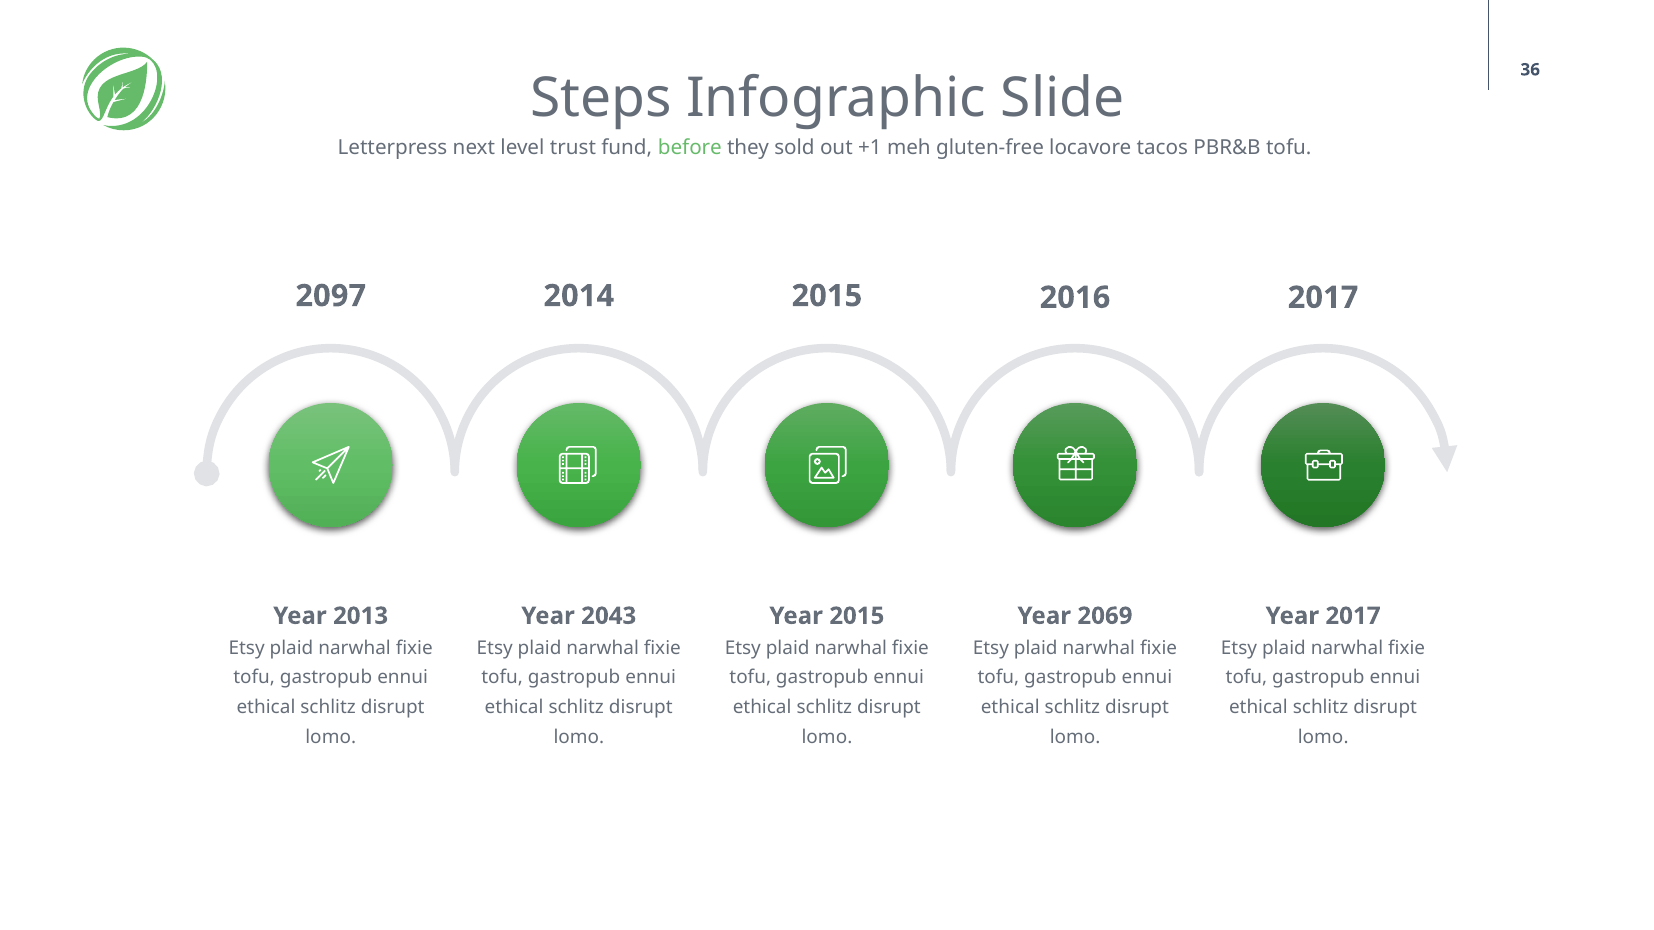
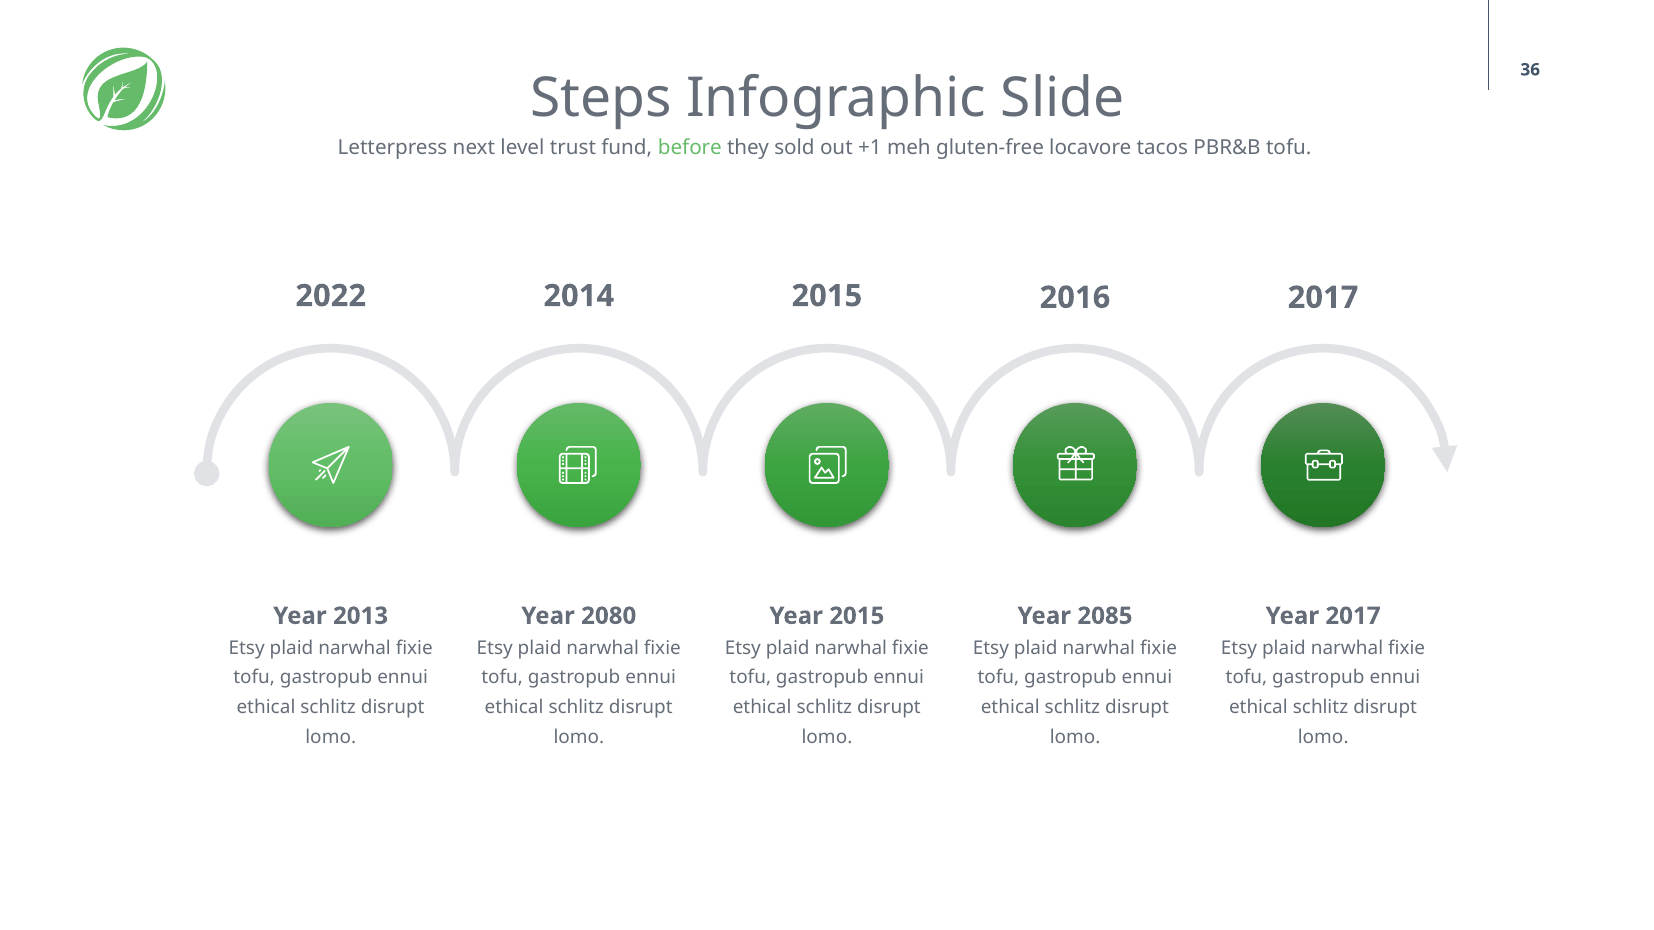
2097: 2097 -> 2022
2043: 2043 -> 2080
2069: 2069 -> 2085
